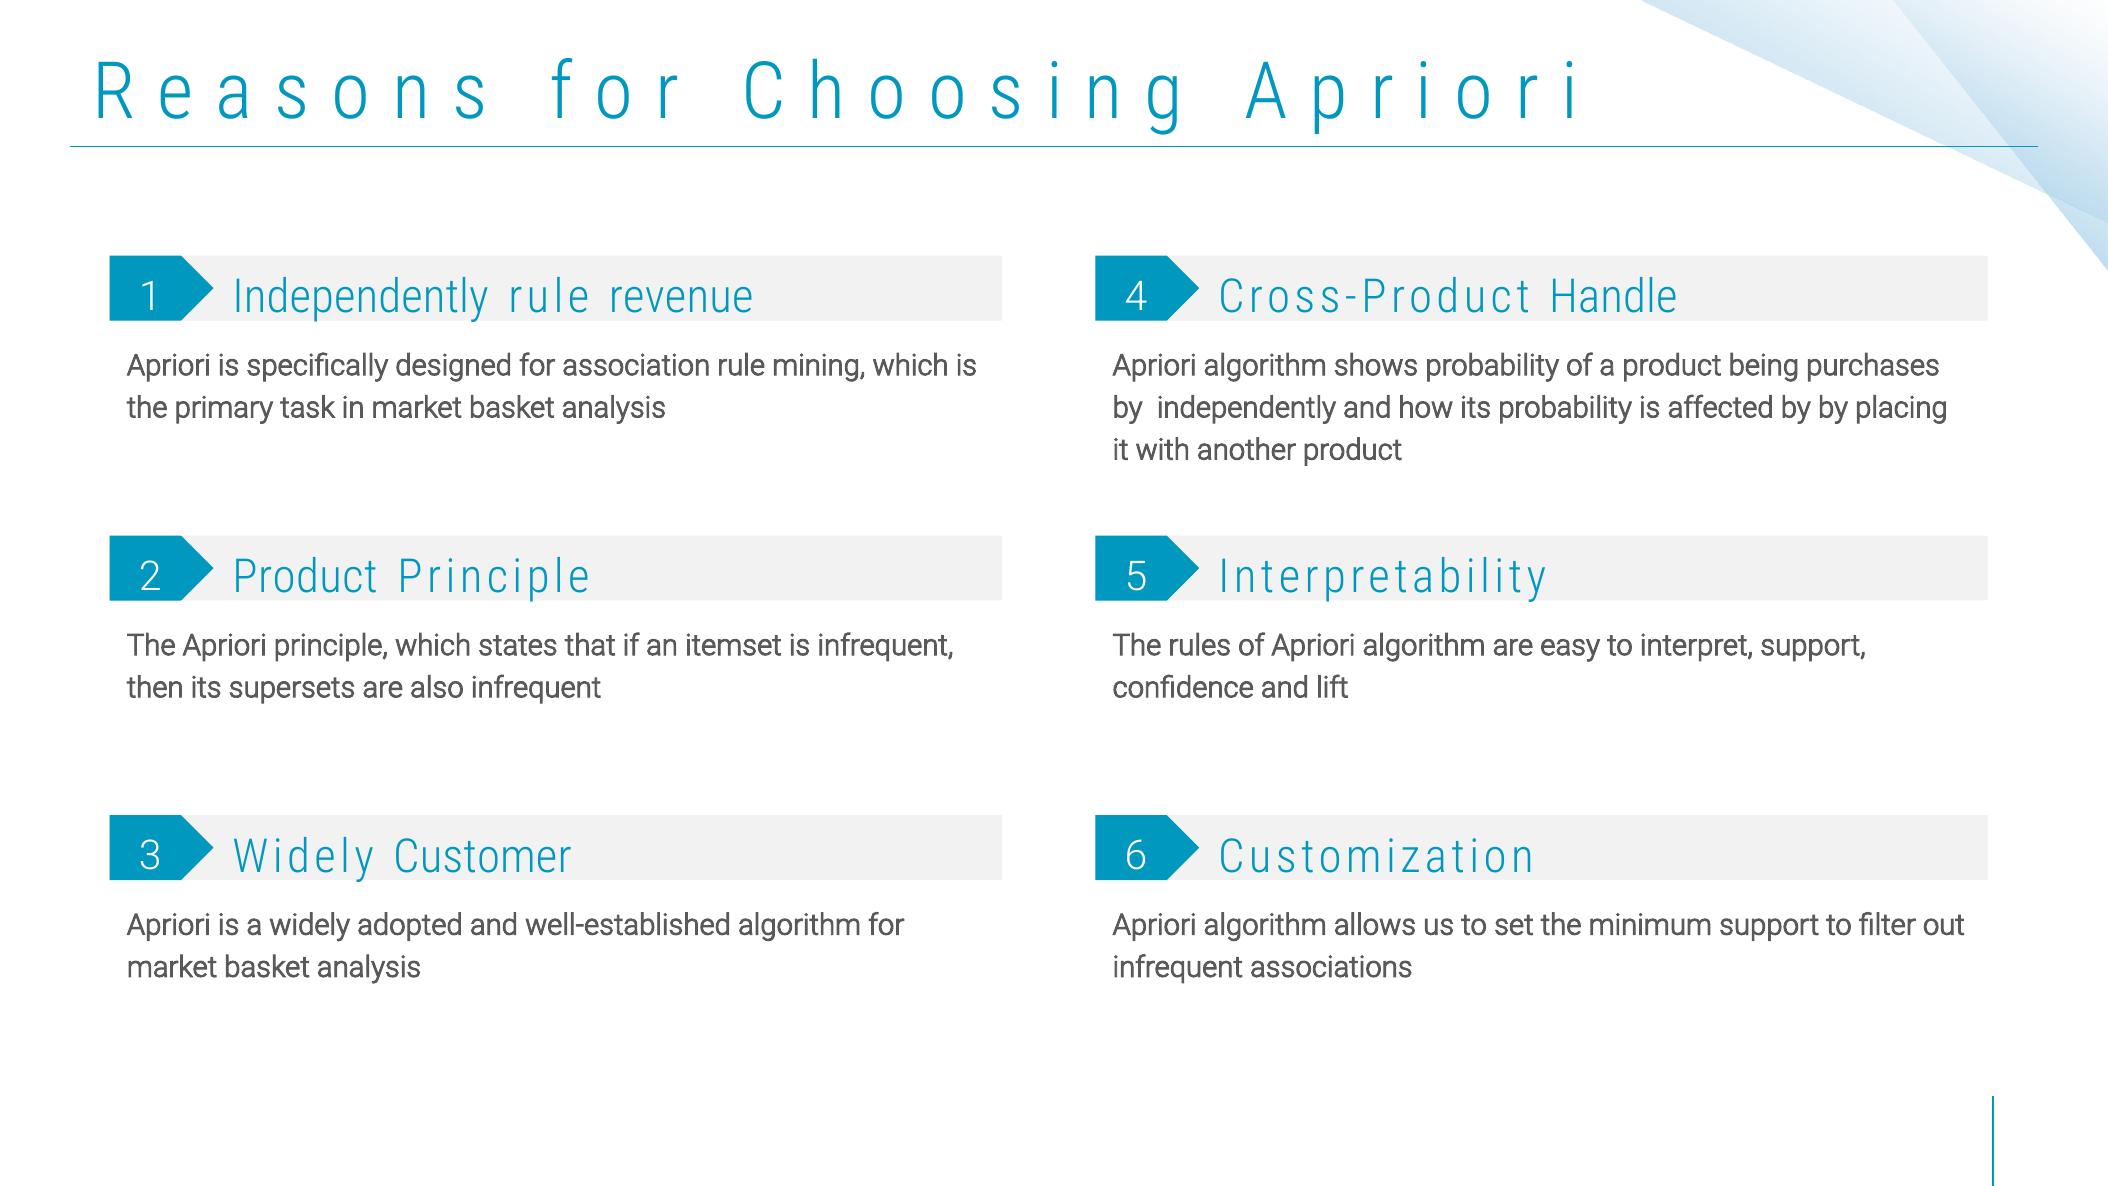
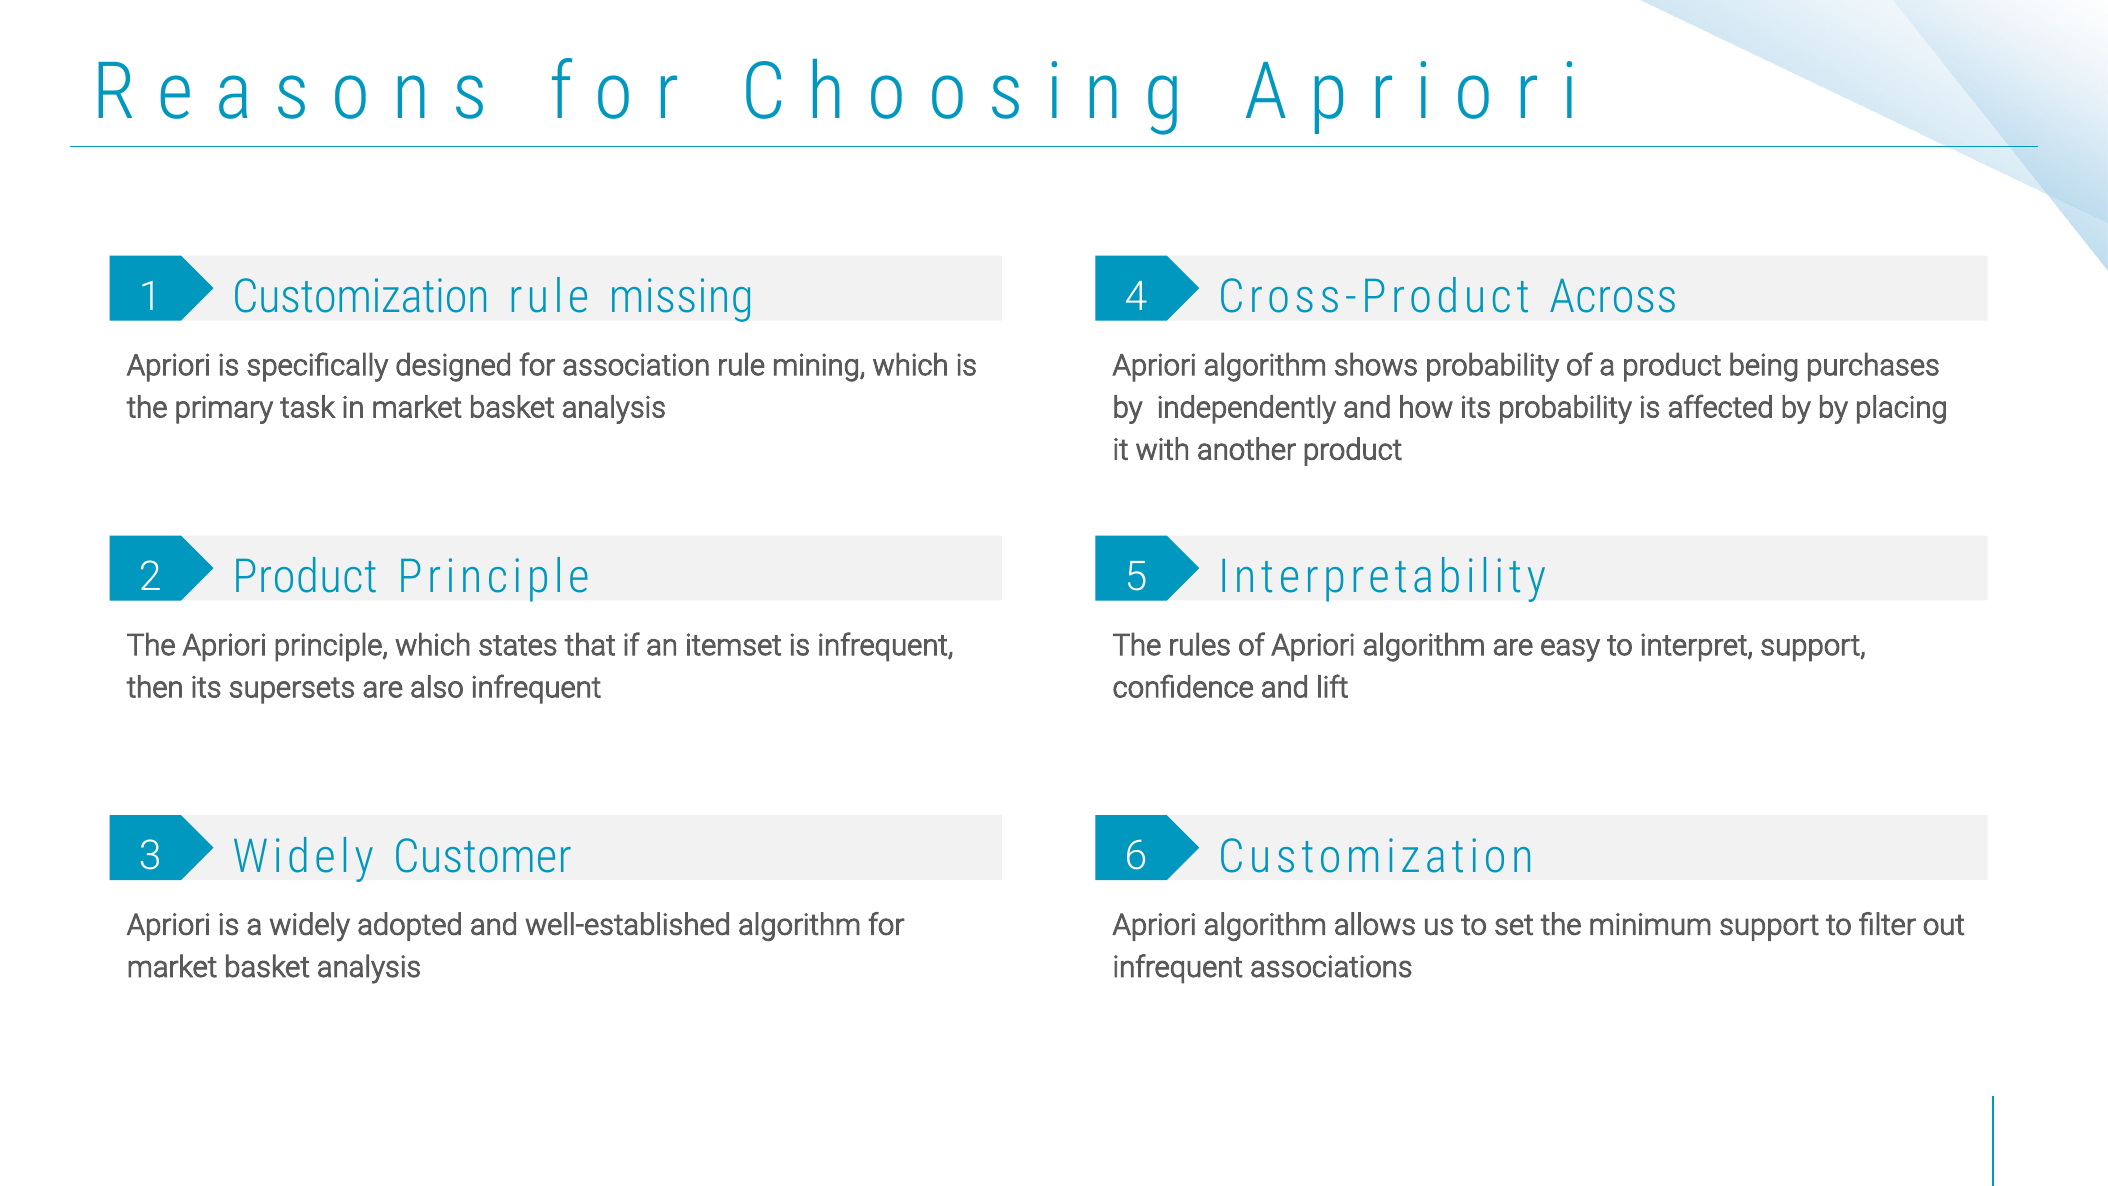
Independently at (361, 297): Independently -> Customization
revenue: revenue -> missing
Handle: Handle -> Across
